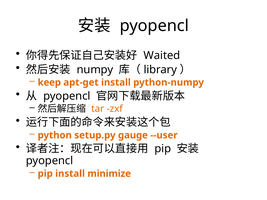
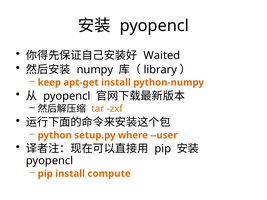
gauge: gauge -> where
minimize: minimize -> compute
